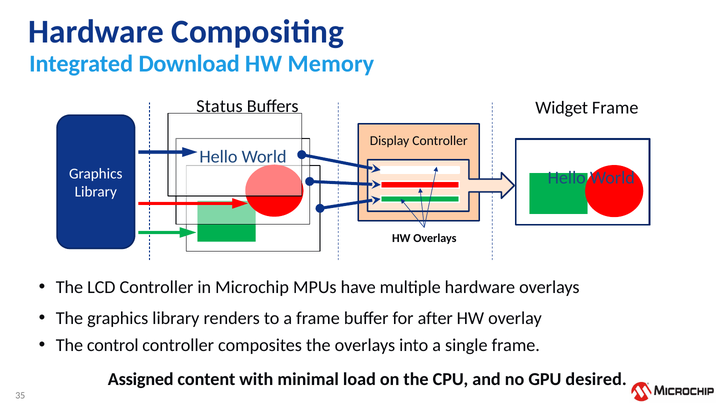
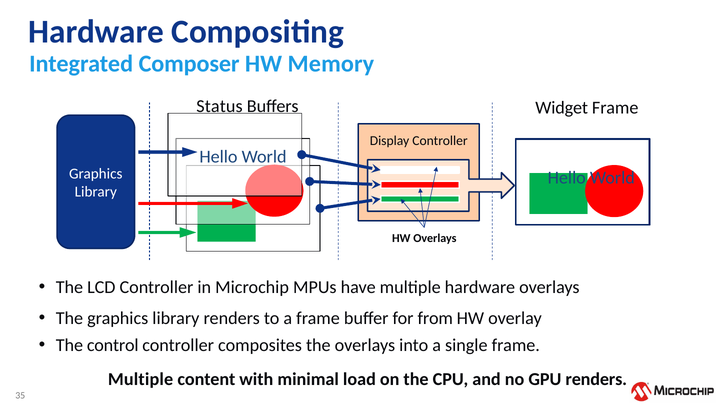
Download: Download -> Composer
after: after -> from
Assigned at (141, 379): Assigned -> Multiple
GPU desired: desired -> renders
